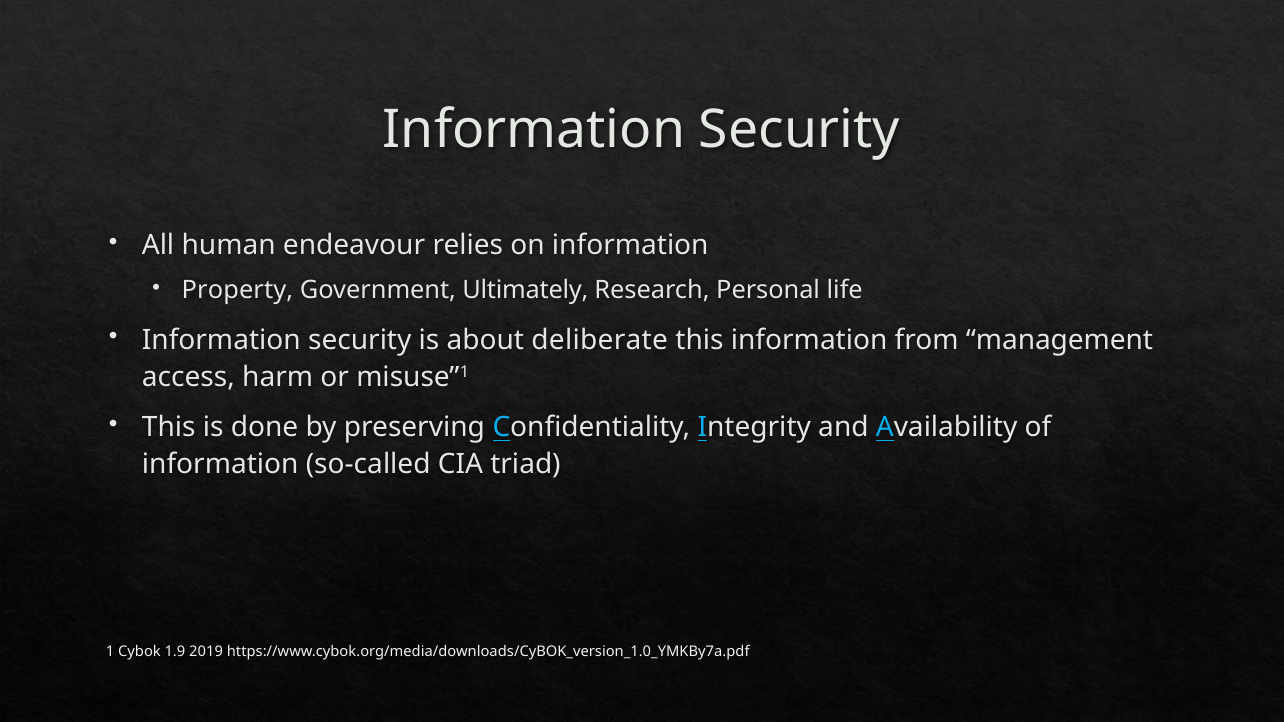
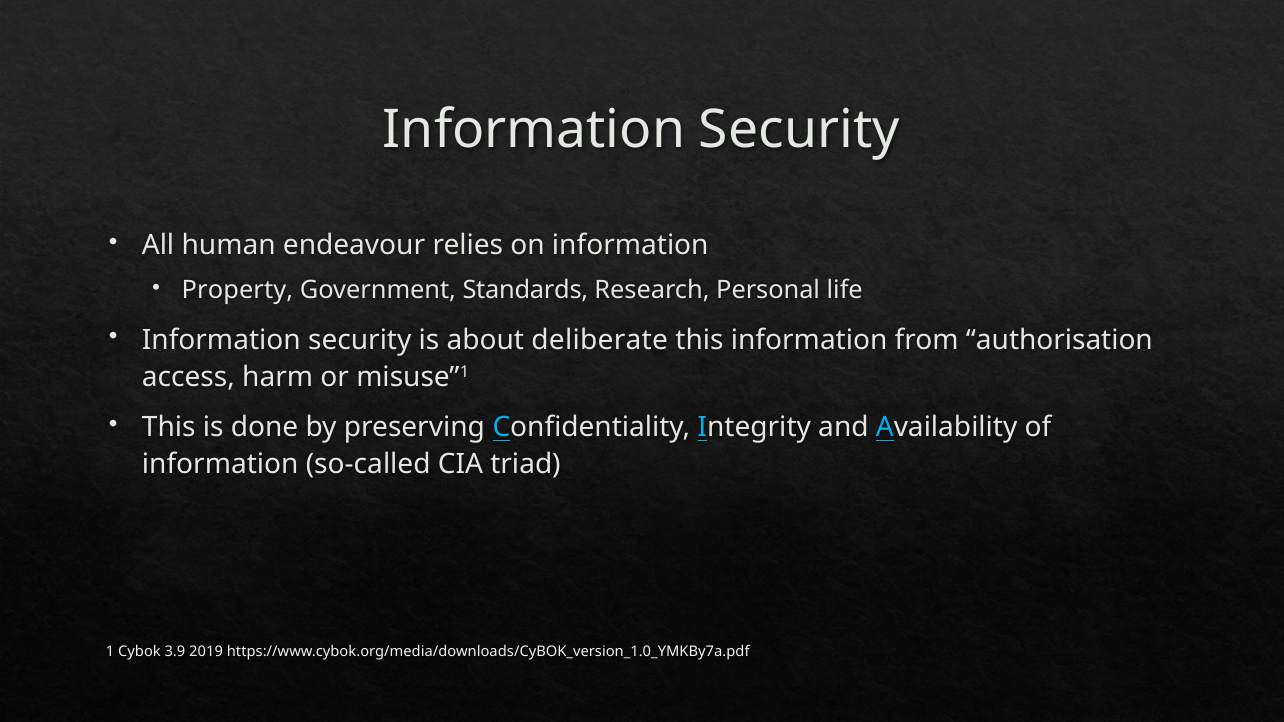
Ultimately: Ultimately -> Standards
management: management -> authorisation
1.9: 1.9 -> 3.9
